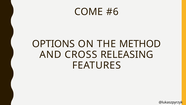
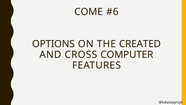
METHOD: METHOD -> CREATED
RELEASING: RELEASING -> COMPUTER
